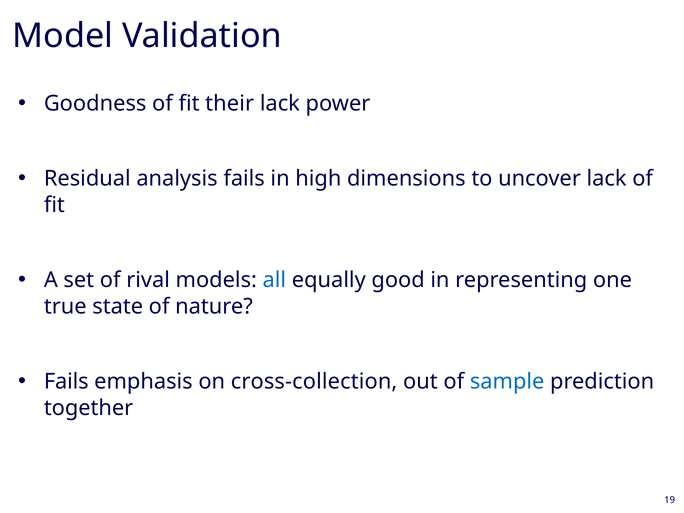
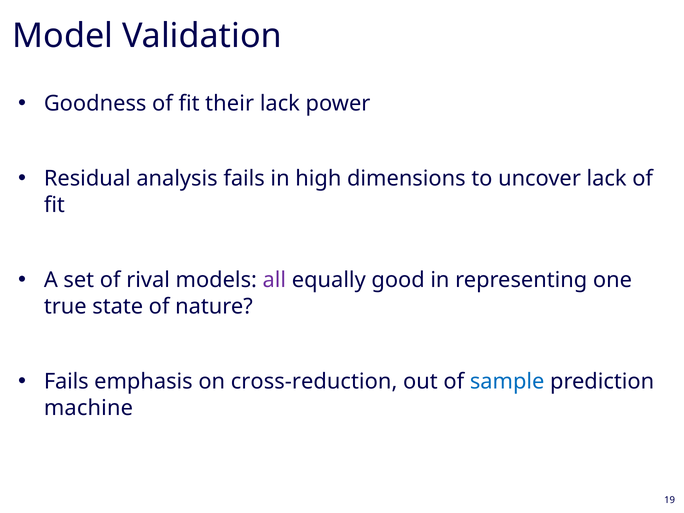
all colour: blue -> purple
cross-collection: cross-collection -> cross-reduction
together: together -> machine
